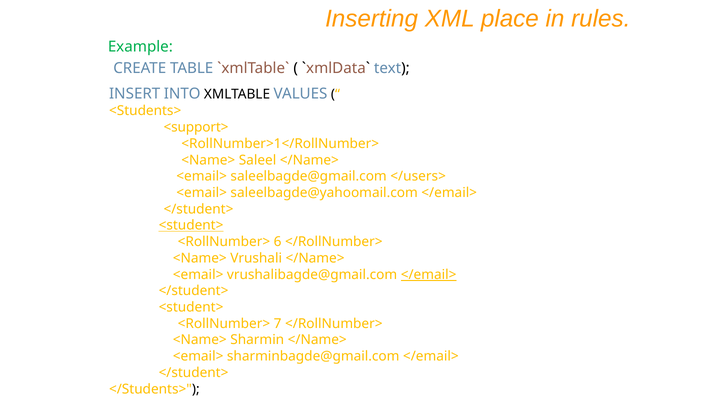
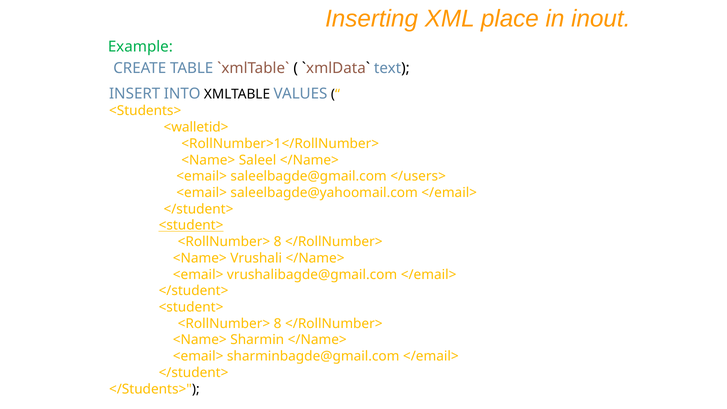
rules: rules -> inout
<support>: <support> -> <walletid>
6 at (278, 242): 6 -> 8
</email> at (429, 274) underline: present -> none
7 at (278, 324): 7 -> 8
